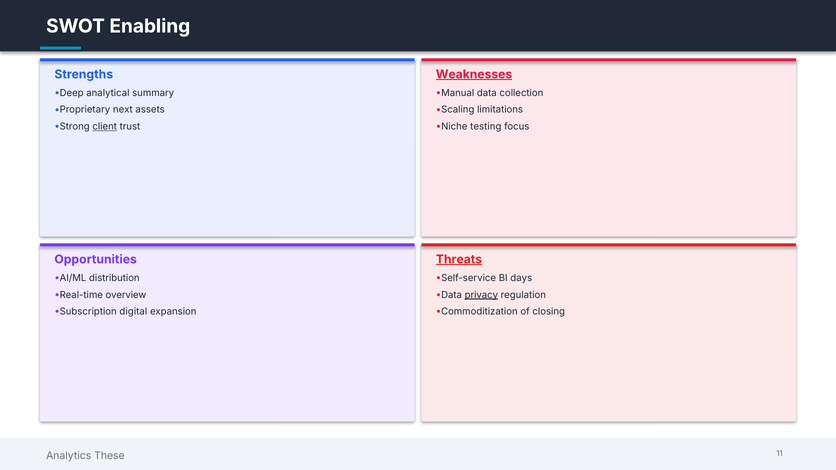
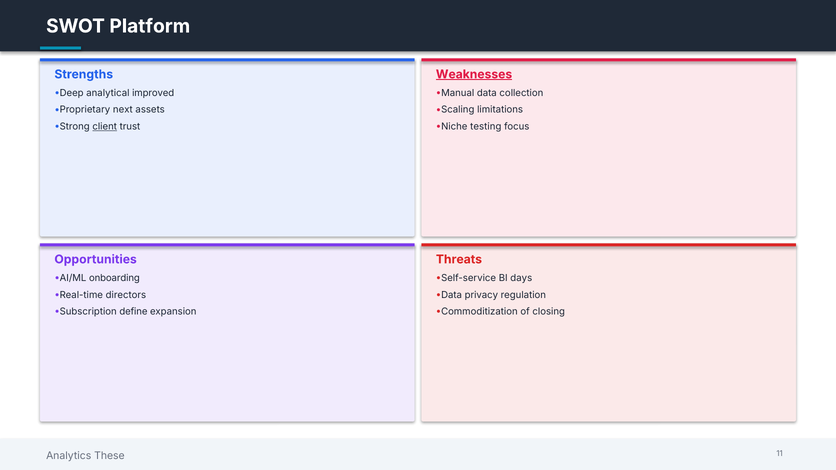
Enabling: Enabling -> Platform
summary: summary -> improved
Threats underline: present -> none
distribution: distribution -> onboarding
overview: overview -> directors
privacy underline: present -> none
digital: digital -> define
